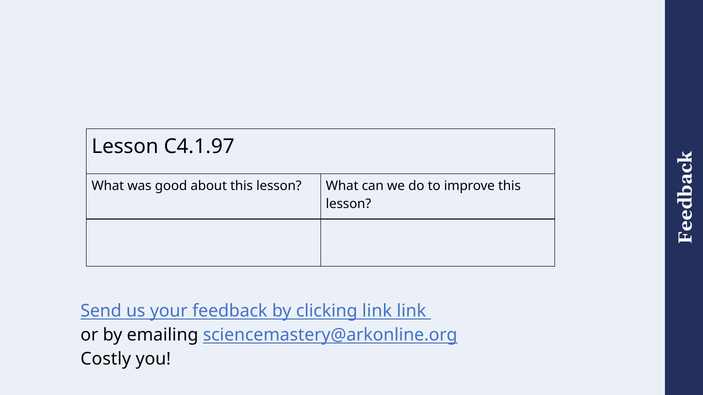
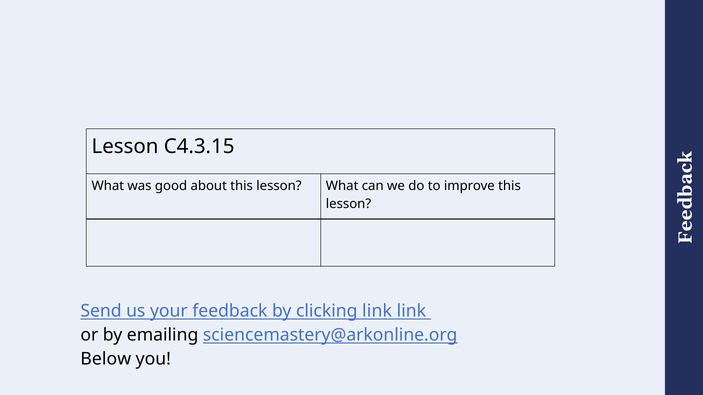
C4.1.97: C4.1.97 -> C4.3.15
Costly: Costly -> Below
